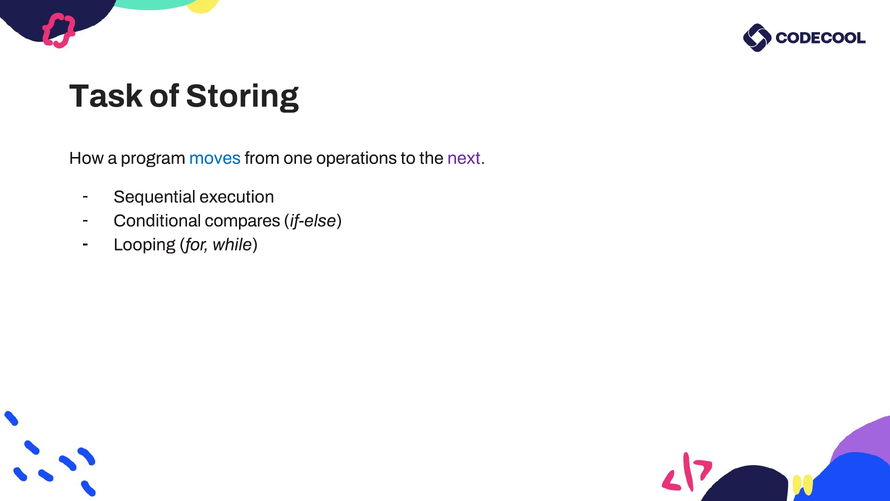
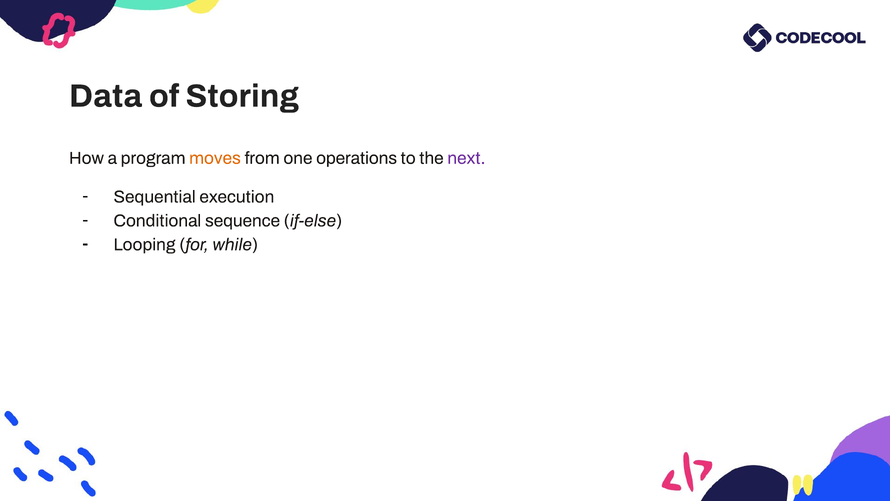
Task: Task -> Data
moves colour: blue -> orange
compares: compares -> sequence
